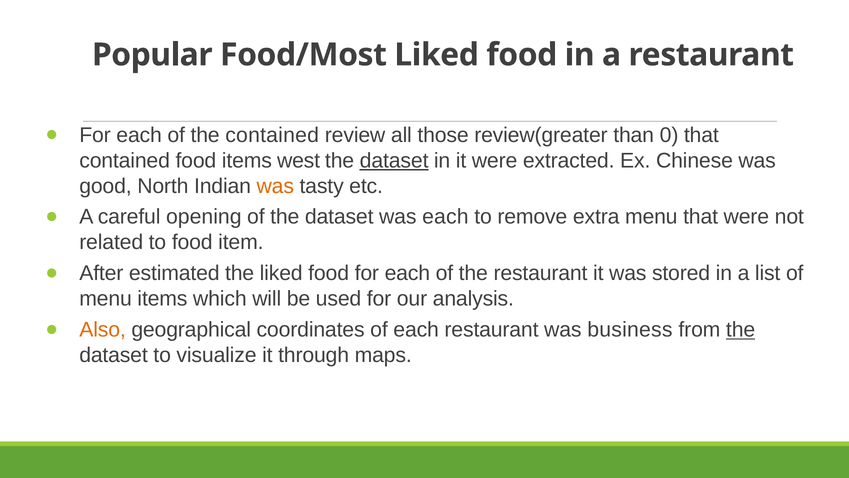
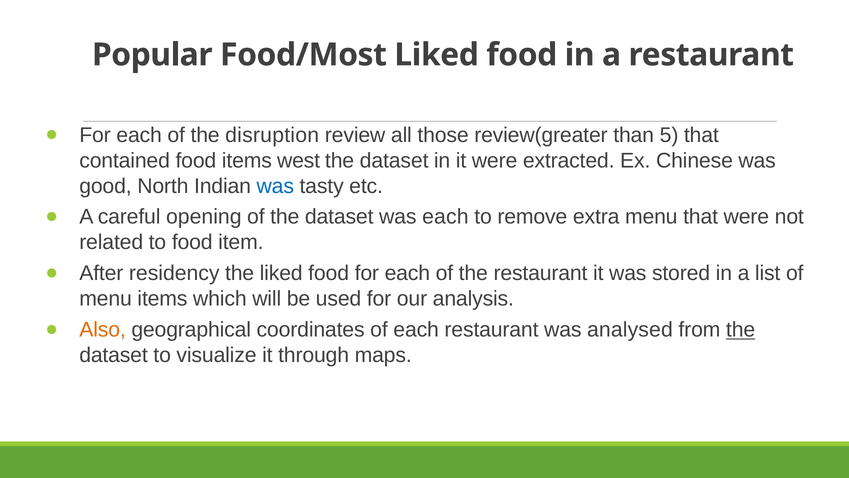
the contained: contained -> disruption
0: 0 -> 5
dataset at (394, 160) underline: present -> none
was at (275, 186) colour: orange -> blue
estimated: estimated -> residency
business: business -> analysed
